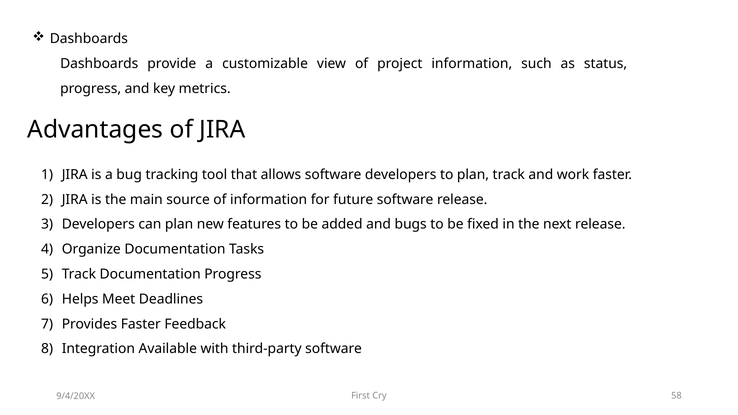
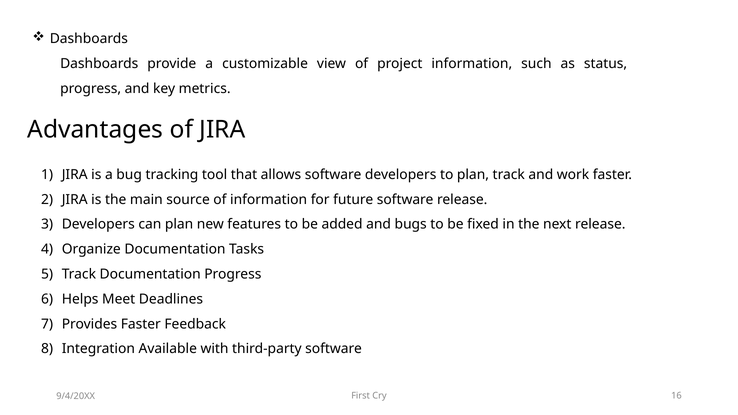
58: 58 -> 16
